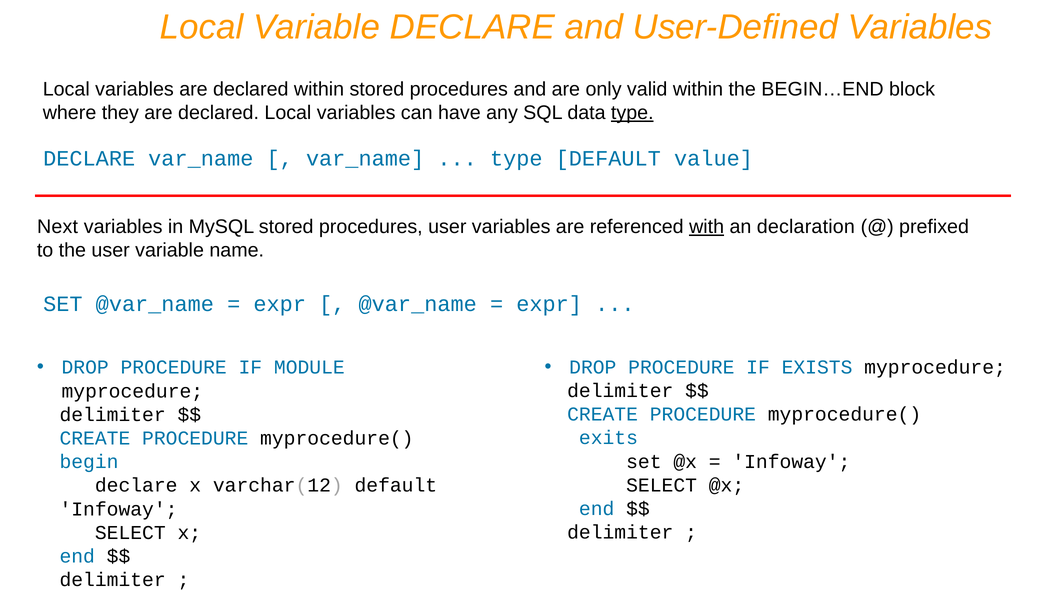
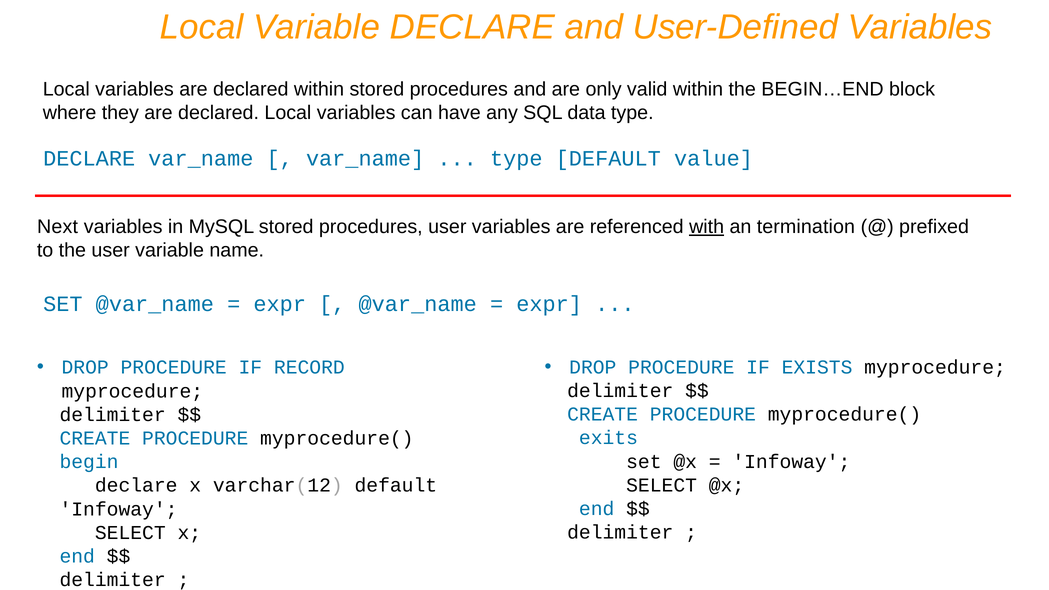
type at (632, 113) underline: present -> none
declaration: declaration -> termination
MODULE: MODULE -> RECORD
